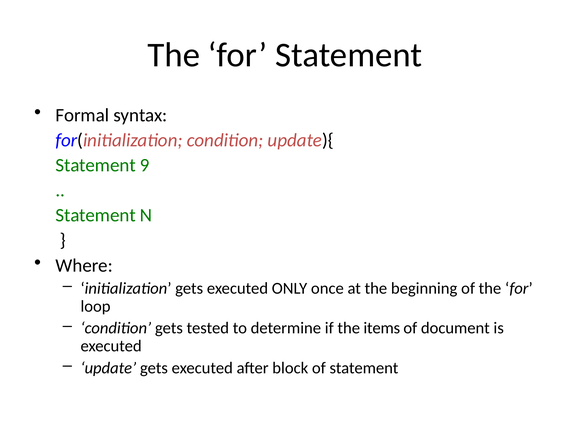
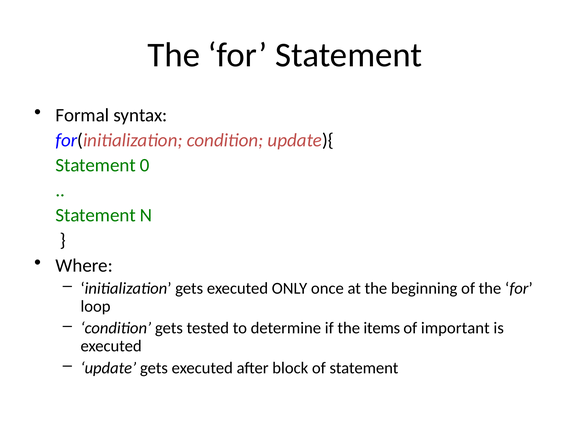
9: 9 -> 0
document: document -> important
